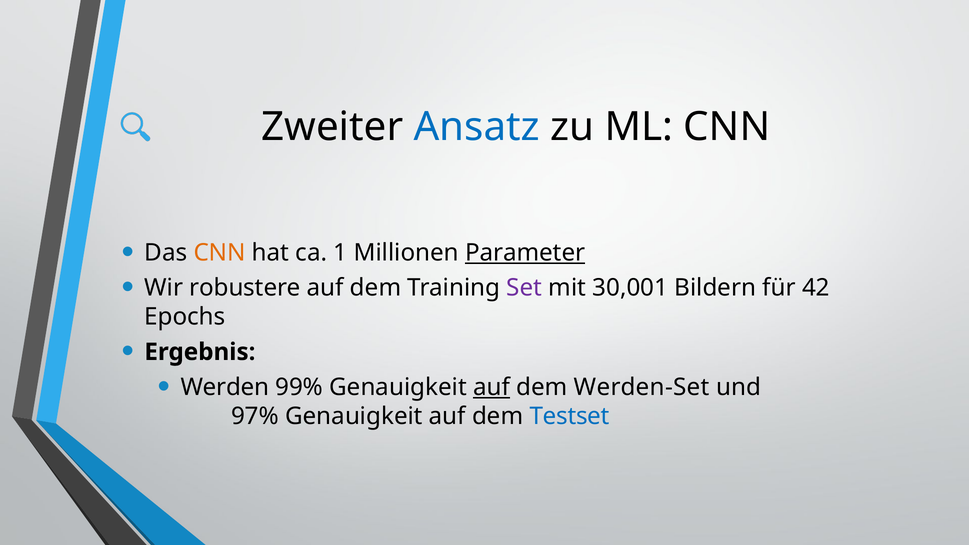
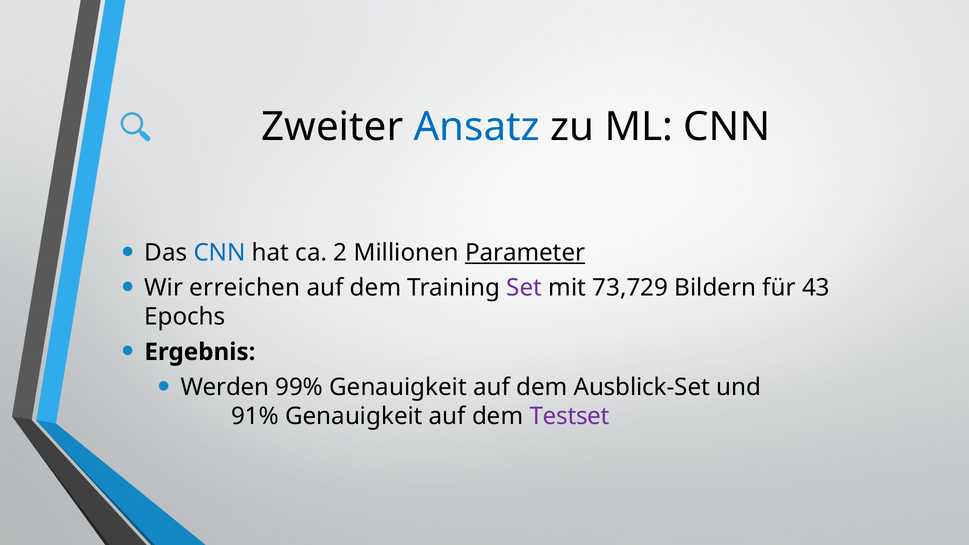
CNN at (220, 253) colour: orange -> blue
1: 1 -> 2
robustere: robustere -> erreichen
30,001: 30,001 -> 73,729
42: 42 -> 43
auf at (491, 387) underline: present -> none
Werden-Set: Werden-Set -> Ausblick-Set
97%: 97% -> 91%
Testset colour: blue -> purple
